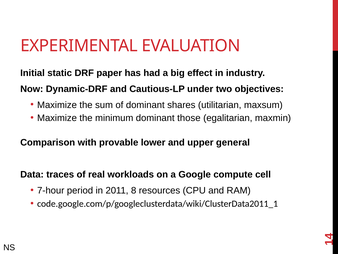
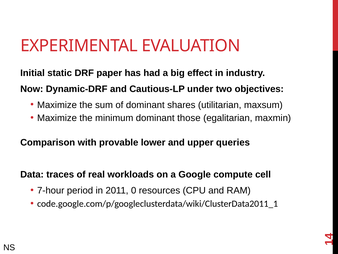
general: general -> queries
8: 8 -> 0
